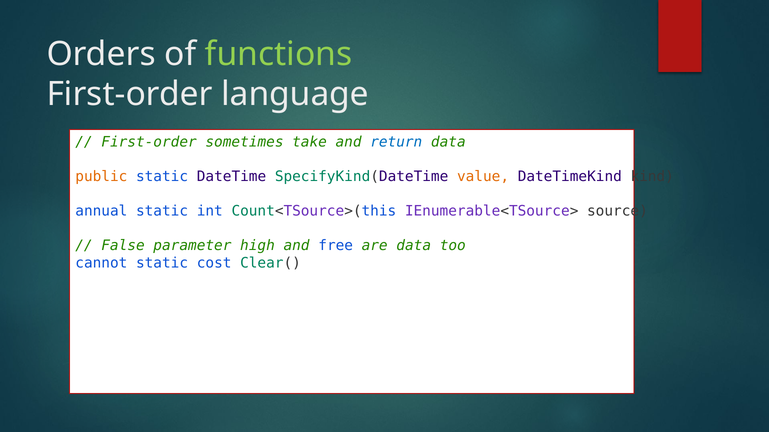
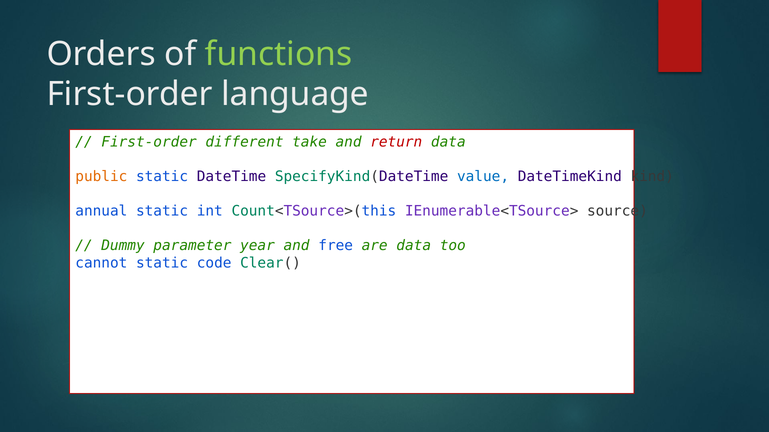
sometimes: sometimes -> different
return colour: blue -> red
value colour: orange -> blue
False: False -> Dummy
high: high -> year
cost: cost -> code
